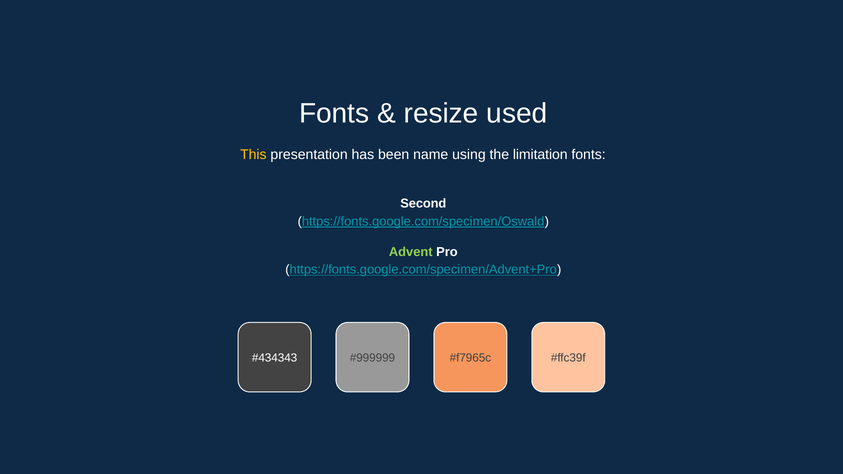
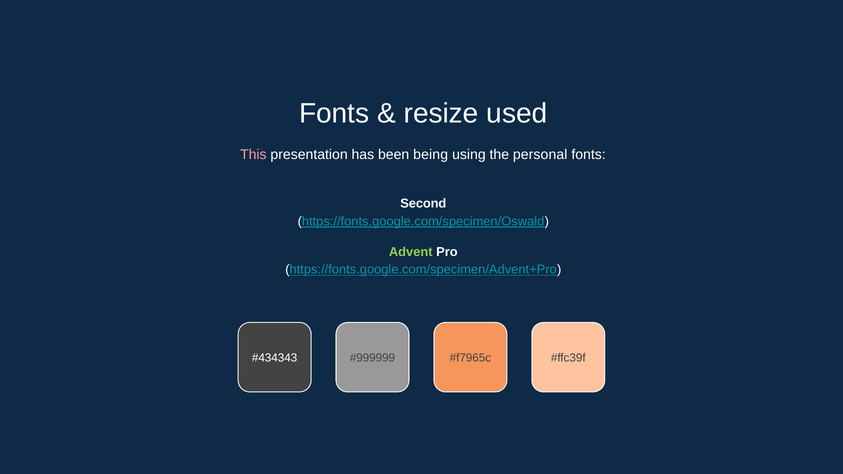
This colour: yellow -> pink
name: name -> being
limitation: limitation -> personal
